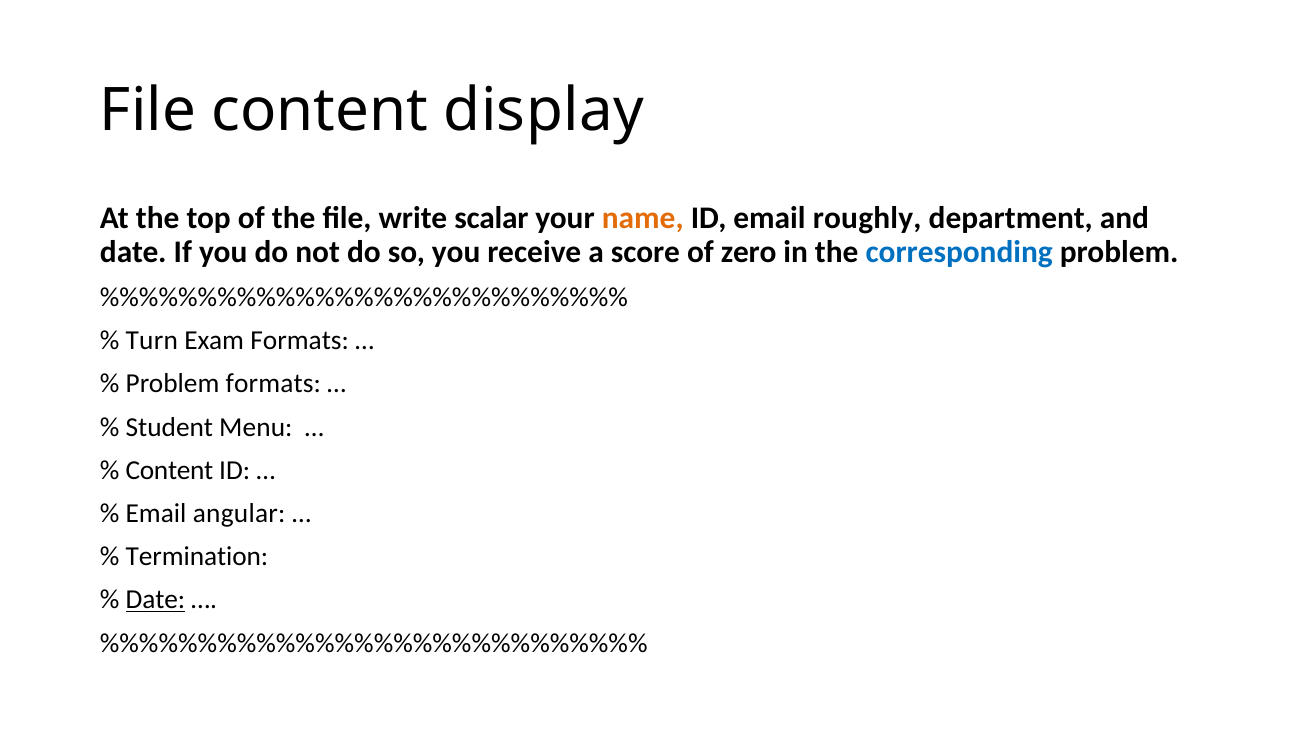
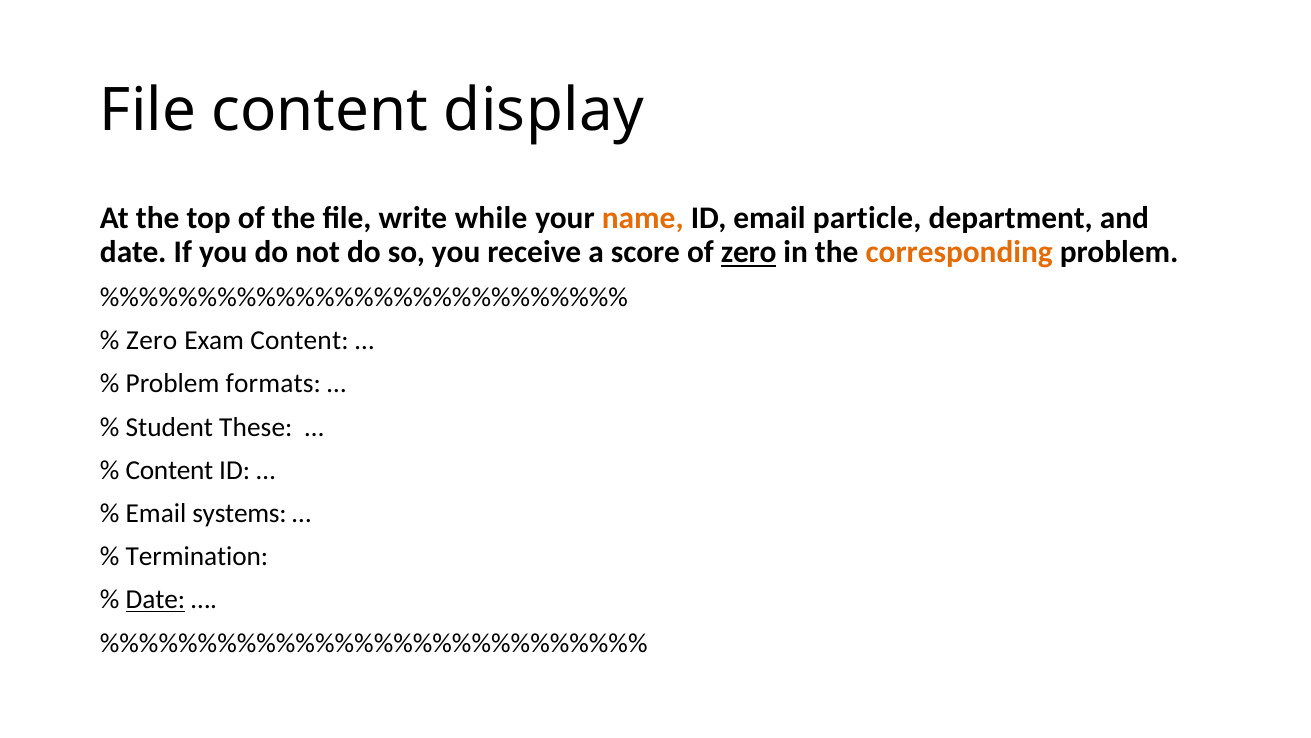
scalar: scalar -> while
roughly: roughly -> particle
zero at (749, 252) underline: none -> present
corresponding colour: blue -> orange
Turn at (152, 340): Turn -> Zero
Exam Formats: Formats -> Content
Menu: Menu -> These
angular: angular -> systems
